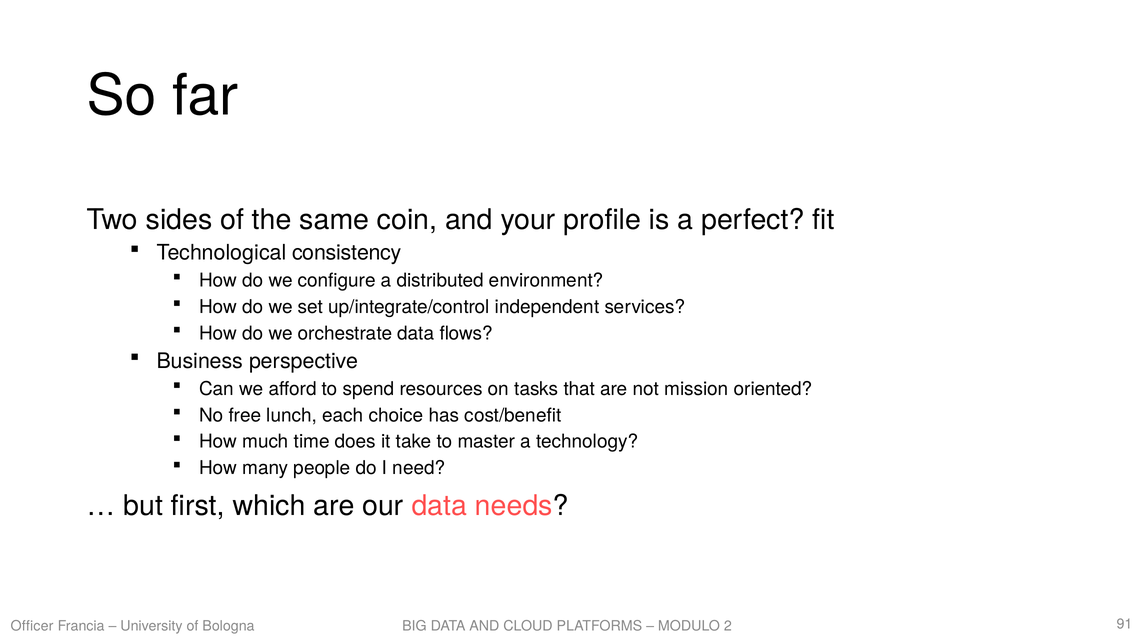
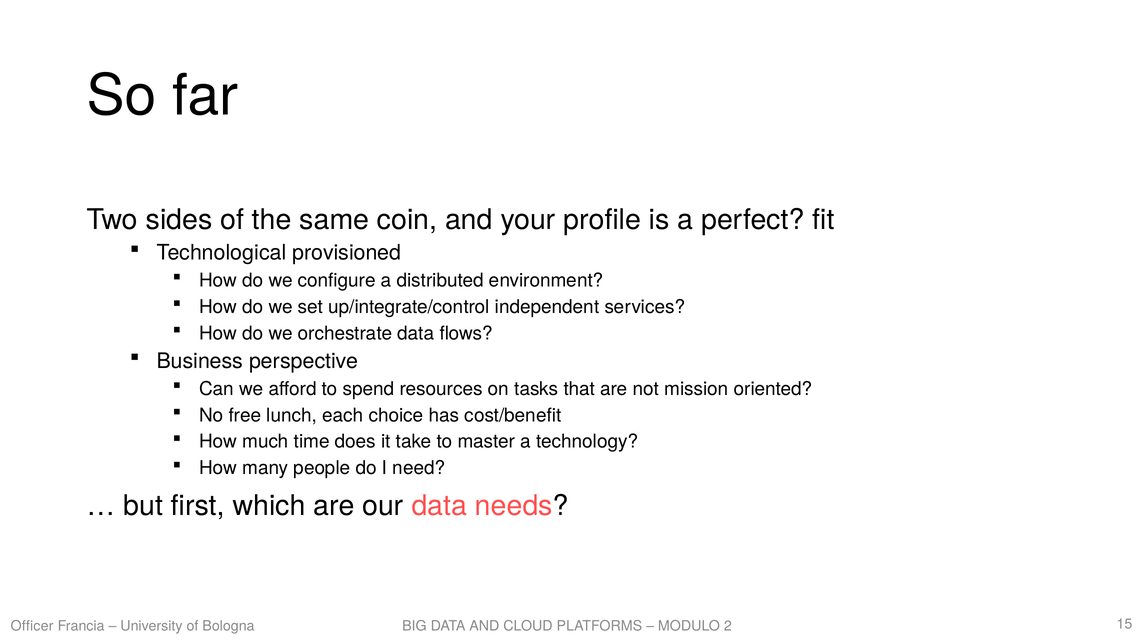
consistency: consistency -> provisioned
91: 91 -> 15
